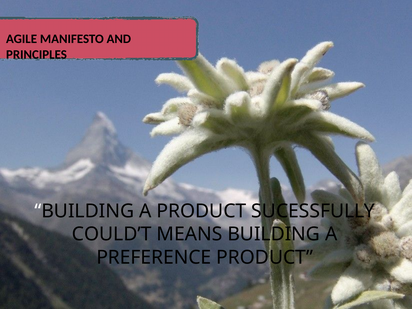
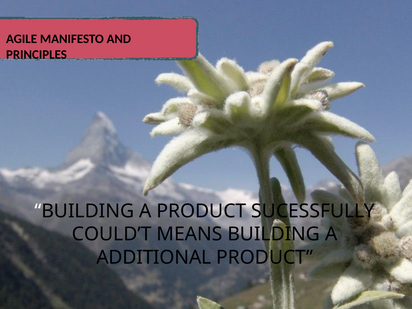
PREFERENCE: PREFERENCE -> ADDITIONAL
